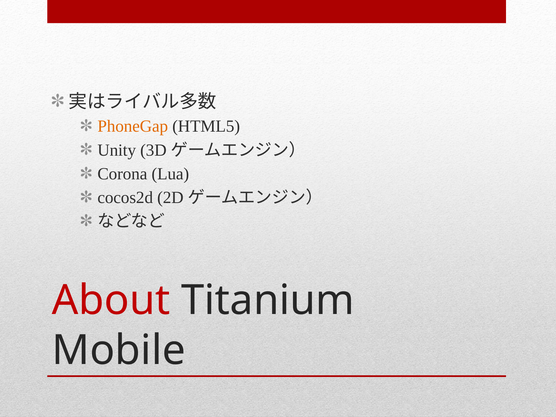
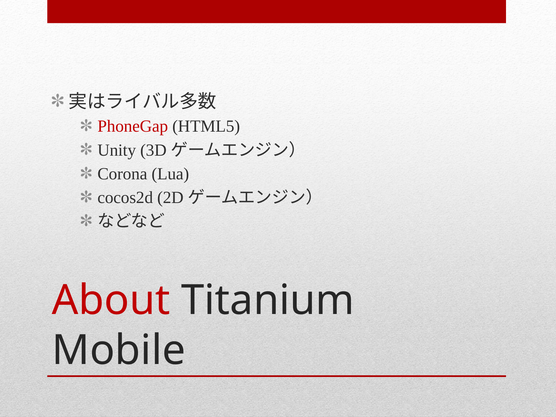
PhoneGap colour: orange -> red
